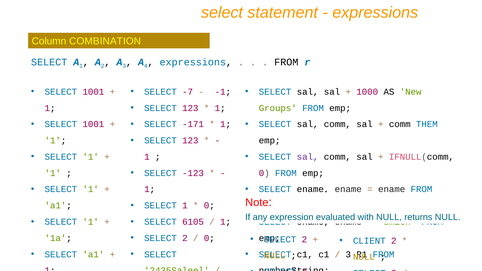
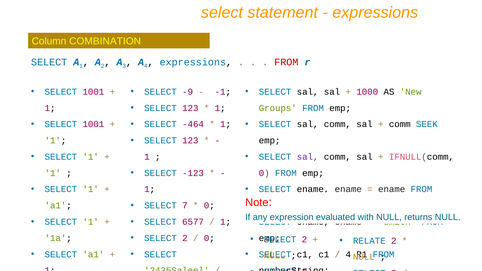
FROM at (286, 62) colour: black -> red
-7: -7 -> -9
THEM: THEM -> SEEK
-171: -171 -> -464
1 at (185, 206): 1 -> 7
6105: 6105 -> 6577
CLIENT: CLIENT -> RELATE
3 at (348, 254): 3 -> 4
